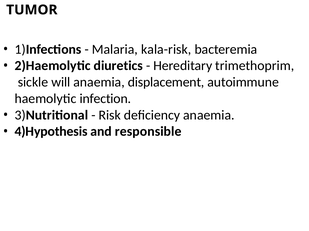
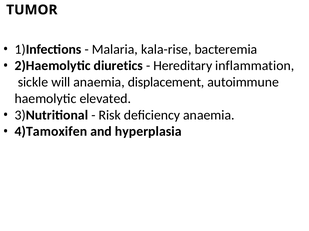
kala-risk: kala-risk -> kala-rise
trimethoprim: trimethoprim -> inflammation
infection: infection -> elevated
4)Hypothesis: 4)Hypothesis -> 4)Tamoxifen
responsible: responsible -> hyperplasia
